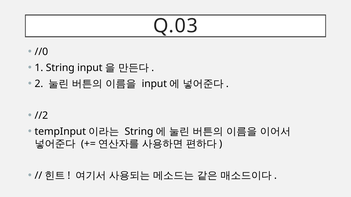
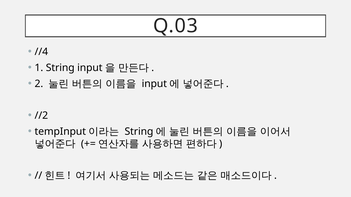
//0: //0 -> //4
